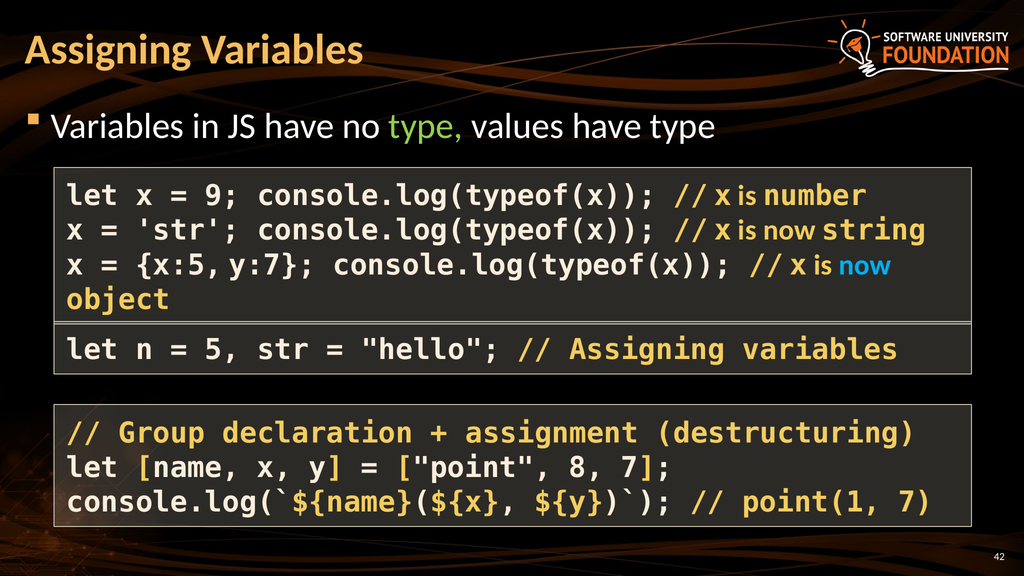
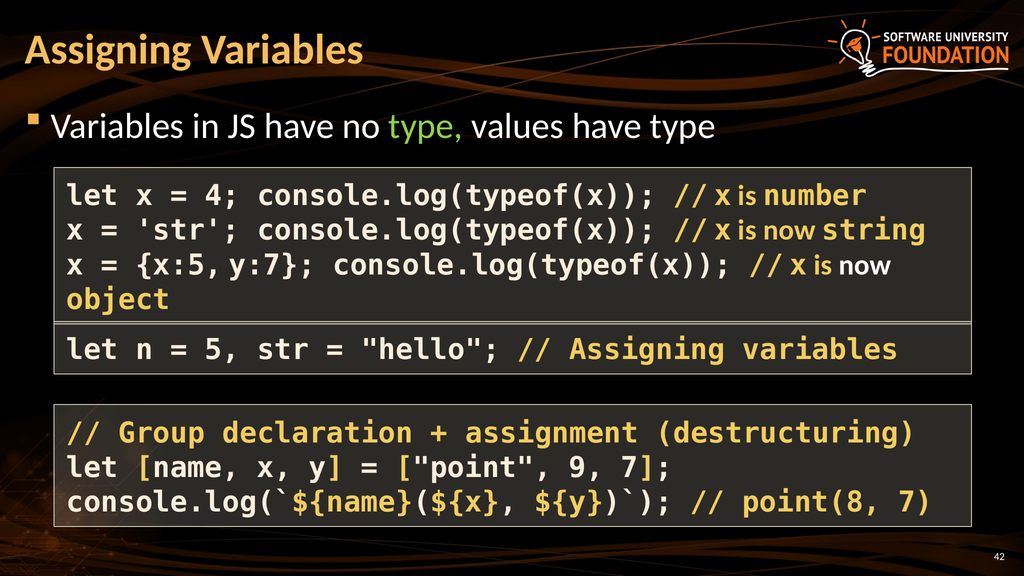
9: 9 -> 4
now at (865, 265) colour: light blue -> white
8: 8 -> 9
point(1: point(1 -> point(8
